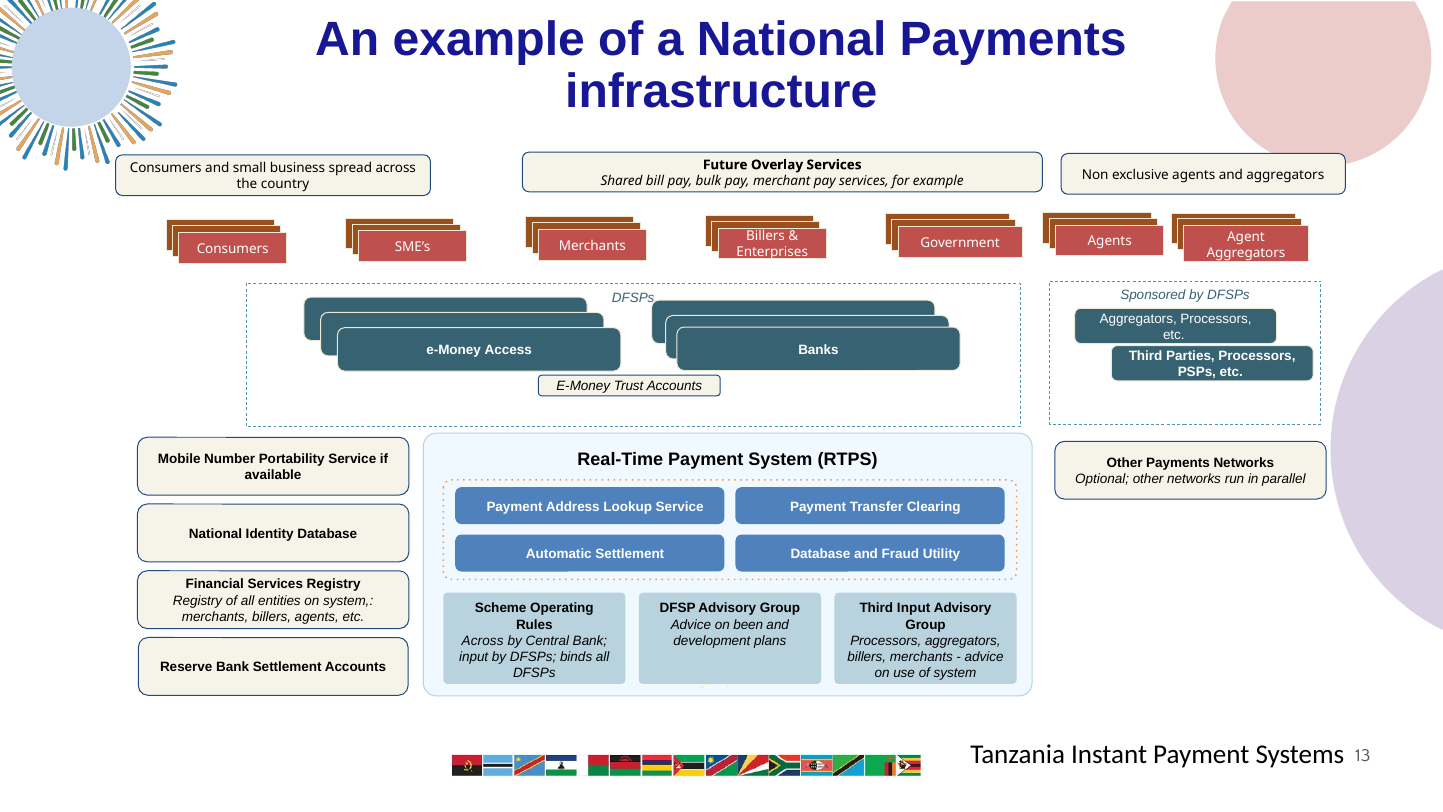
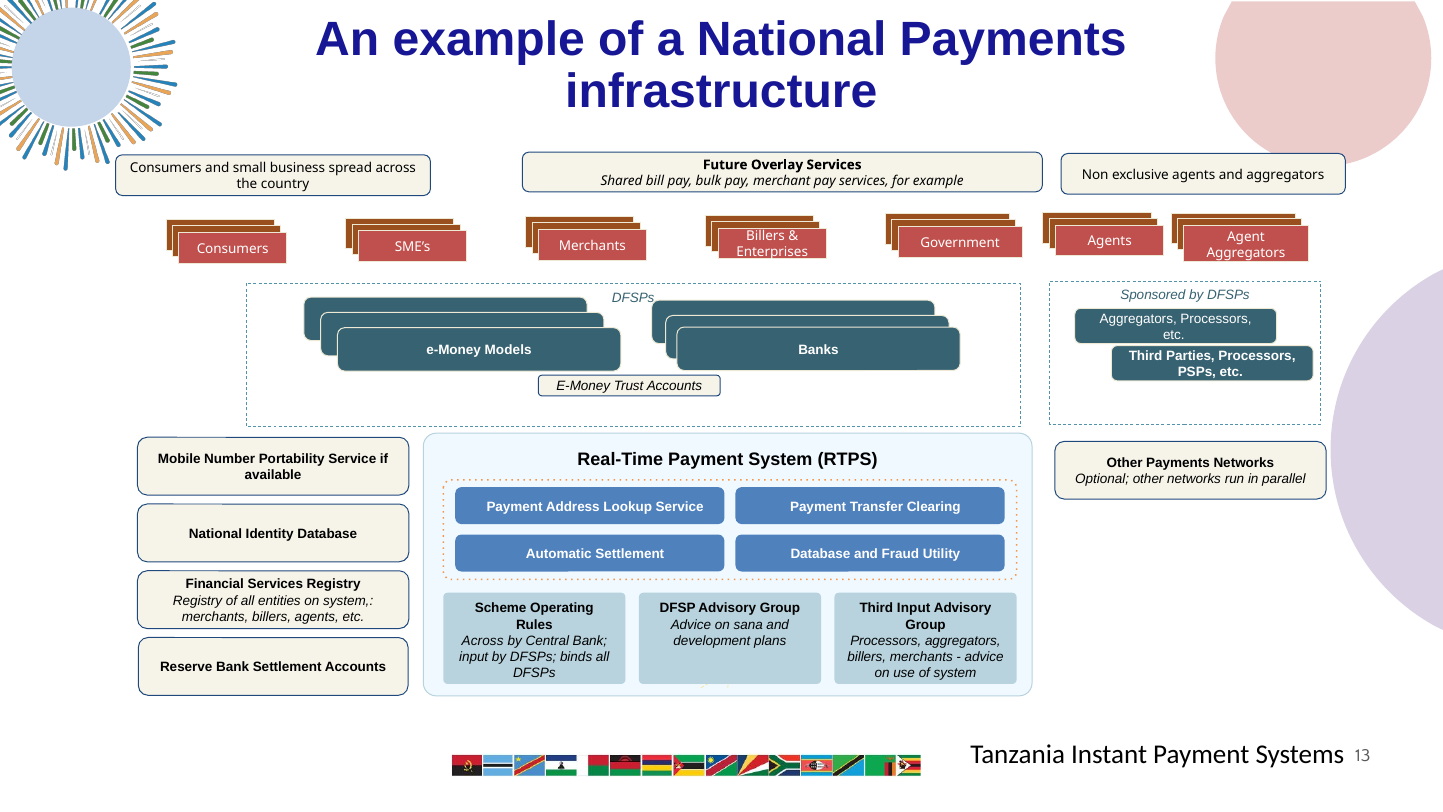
Access: Access -> Models
been: been -> sana
